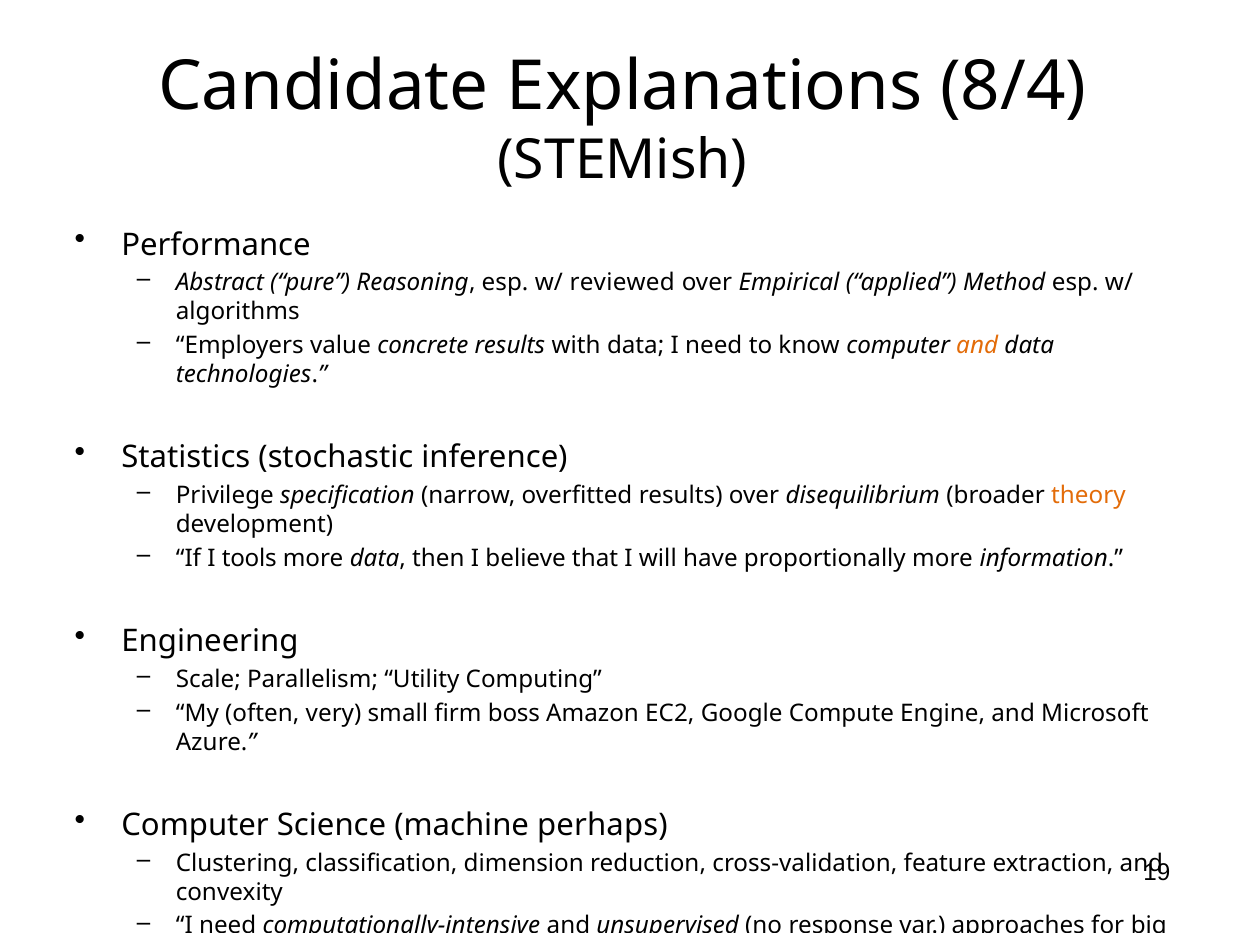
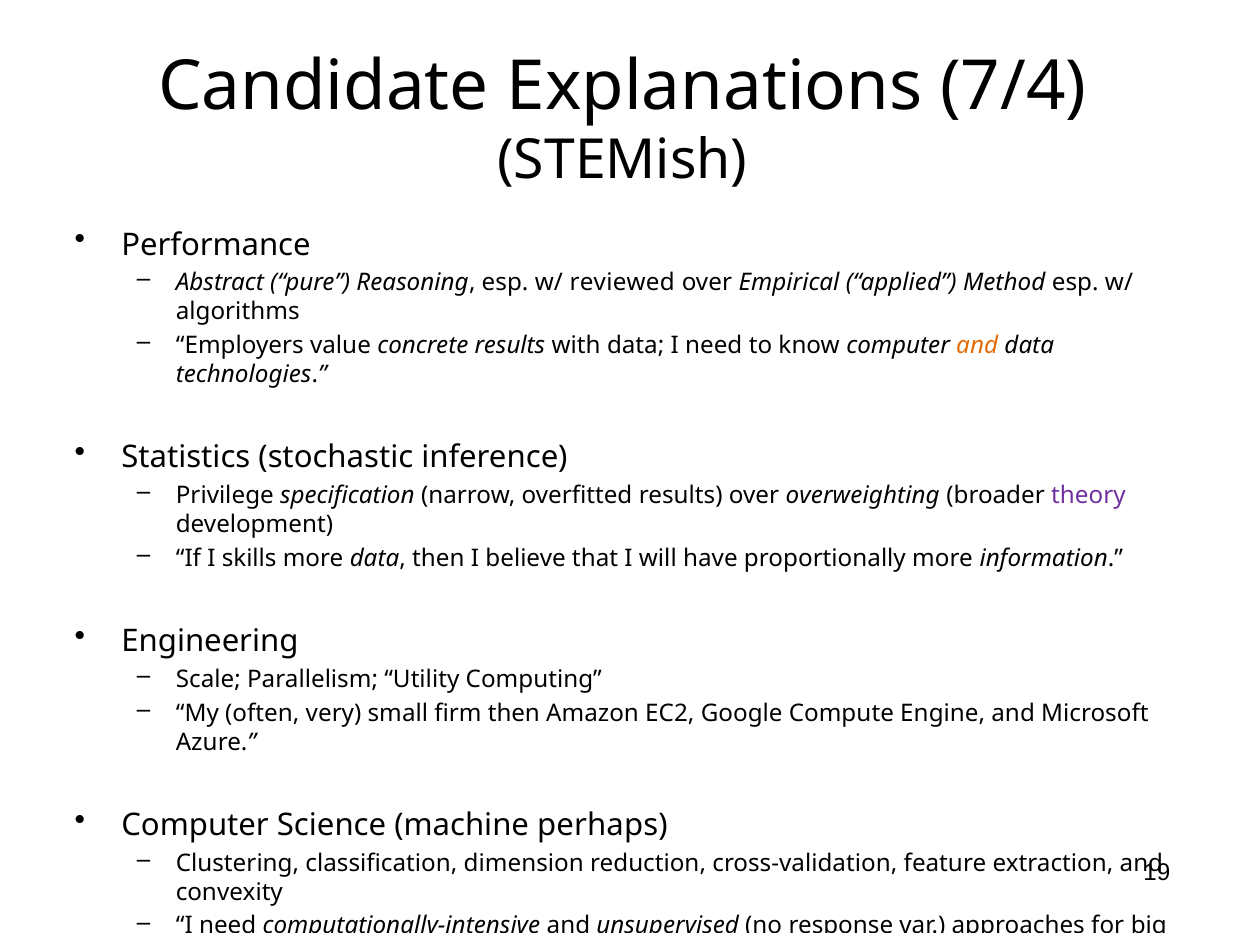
8/4: 8/4 -> 7/4
disequilibrium: disequilibrium -> overweighting
theory colour: orange -> purple
tools: tools -> skills
firm boss: boss -> then
